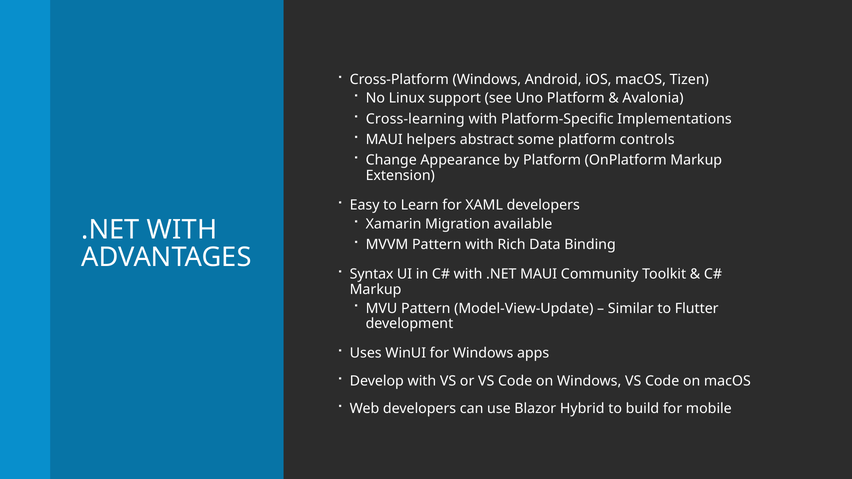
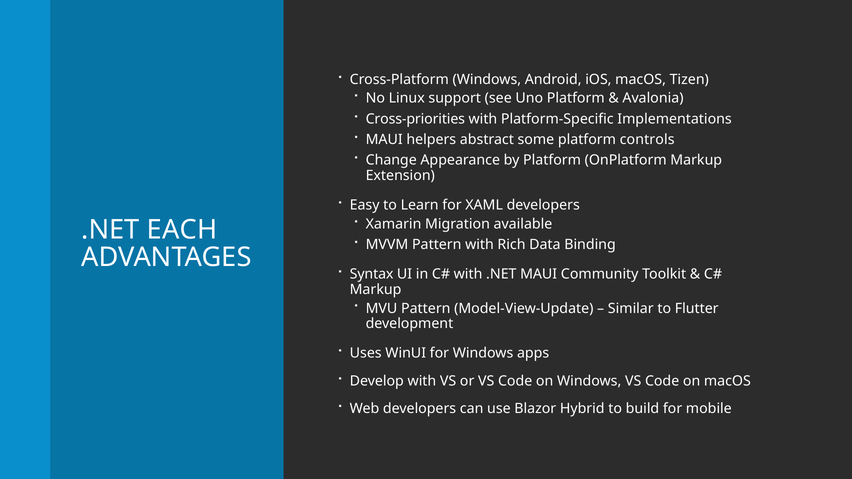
Cross-learning: Cross-learning -> Cross-priorities
.NET WITH: WITH -> EACH
